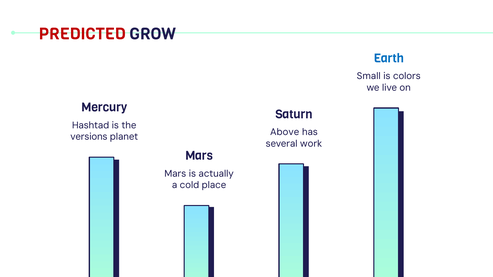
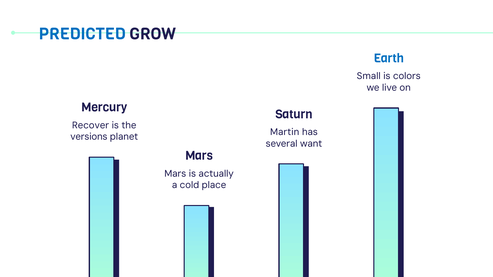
PREDICTED colour: red -> blue
Hashtad: Hashtad -> Recover
Above: Above -> Martin
work: work -> want
